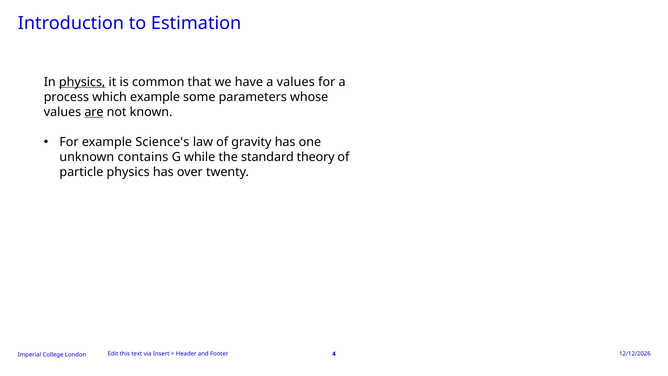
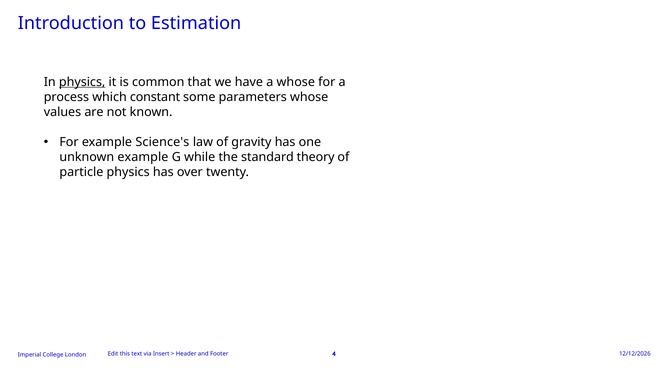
a values: values -> whose
which example: example -> constant
are underline: present -> none
unknown contains: contains -> example
